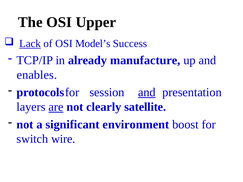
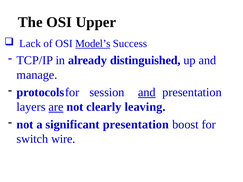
Lack underline: present -> none
Model’s underline: none -> present
manufacture: manufacture -> distinguished
enables: enables -> manage
satellite: satellite -> leaving
significant environment: environment -> presentation
